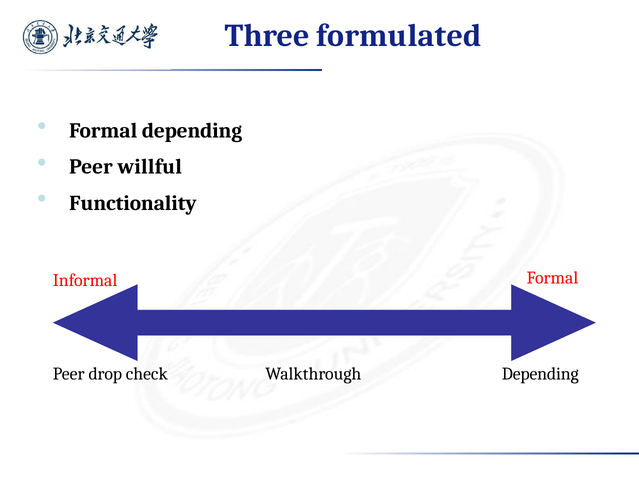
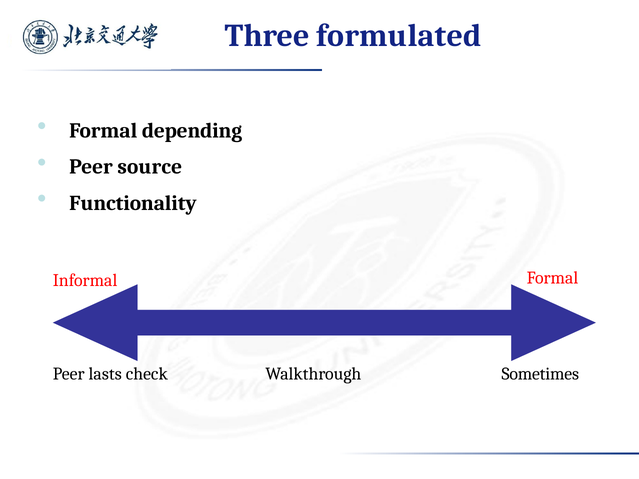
willful: willful -> source
drop: drop -> lasts
Walkthrough Depending: Depending -> Sometimes
